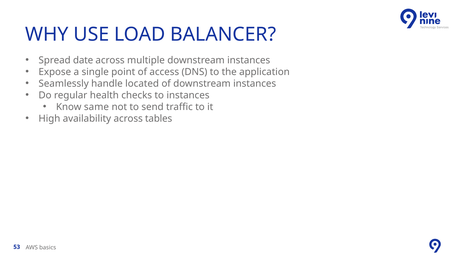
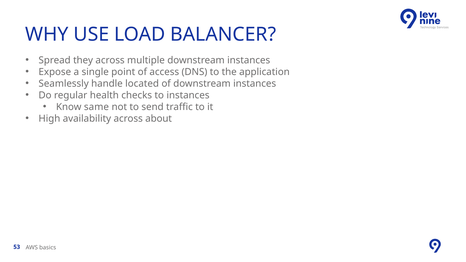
date: date -> they
tables: tables -> about
